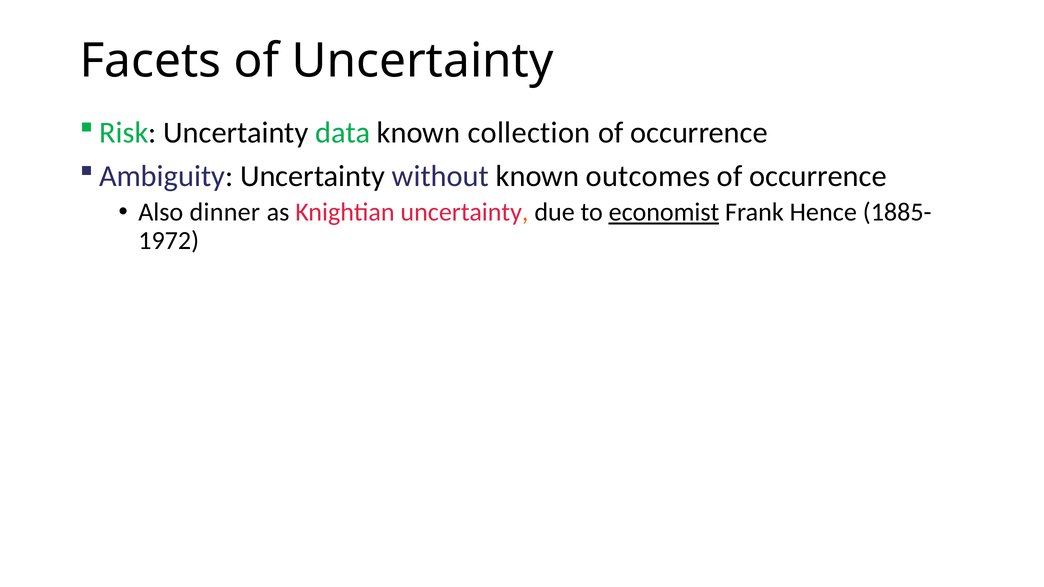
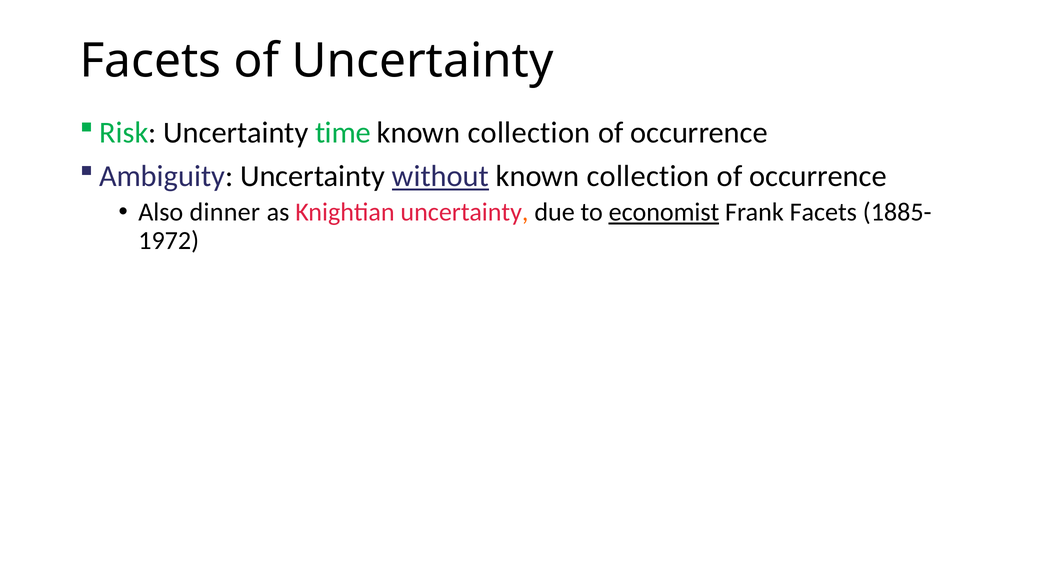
data: data -> time
without underline: none -> present
outcomes at (648, 176): outcomes -> collection
Frank Hence: Hence -> Facets
